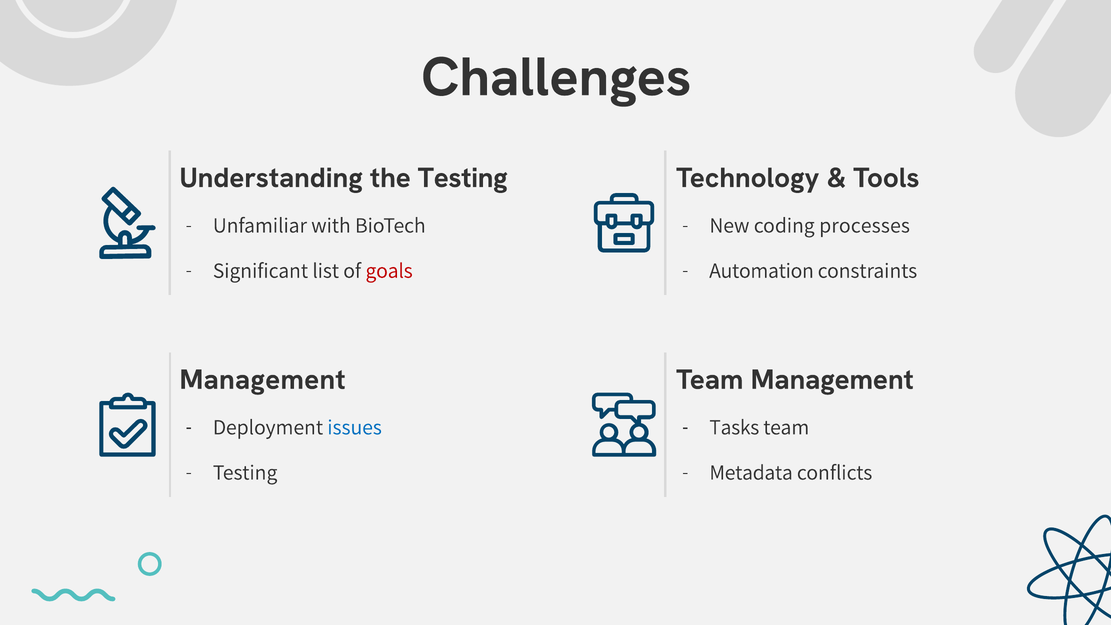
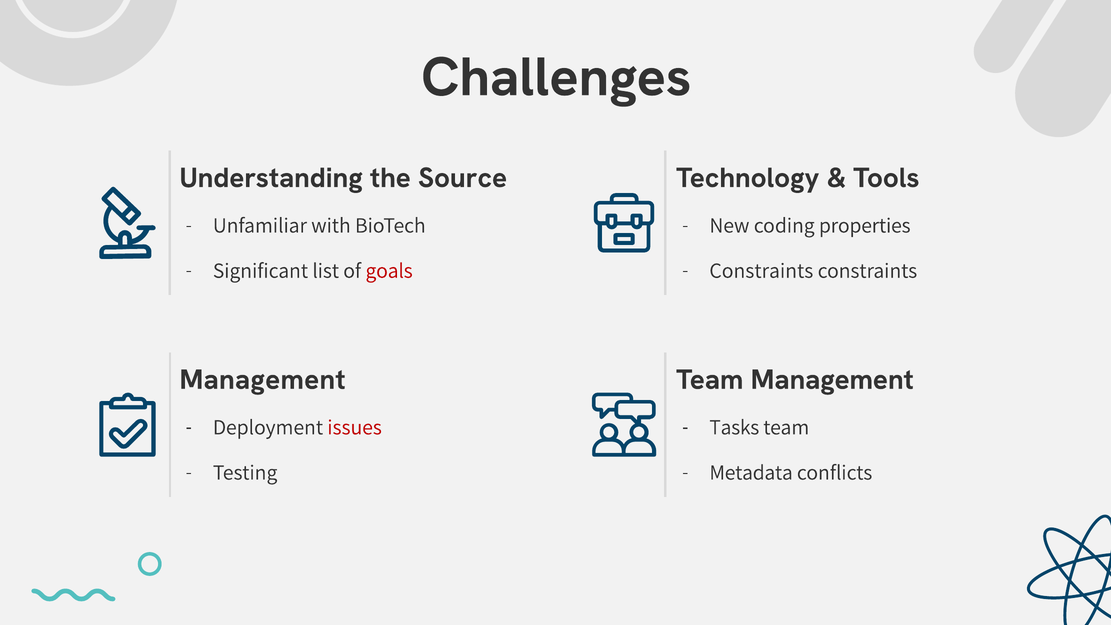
the Testing: Testing -> Source
processes: processes -> properties
Automation at (762, 271): Automation -> Constraints
issues colour: blue -> red
